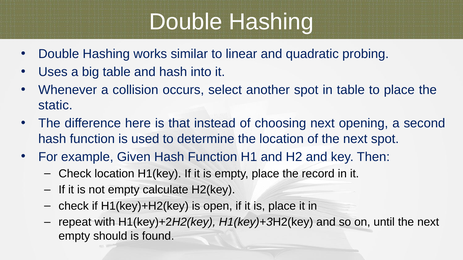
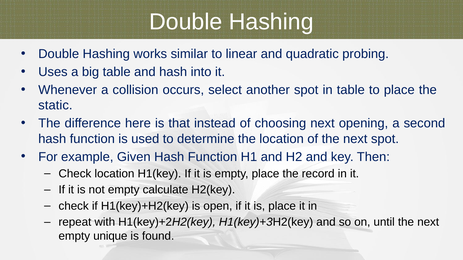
should: should -> unique
